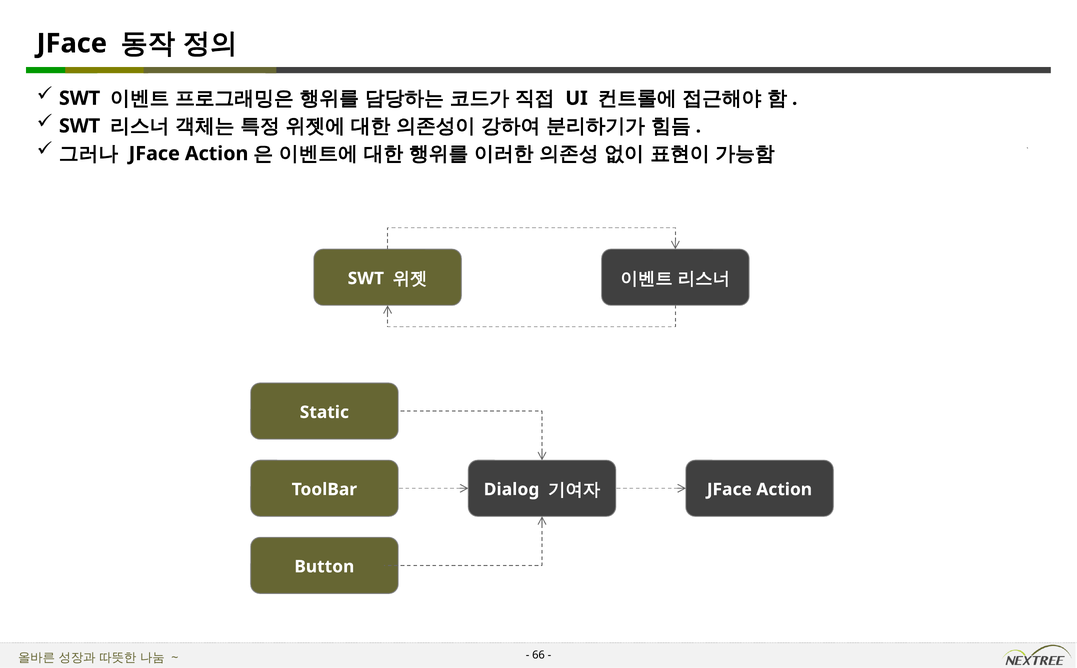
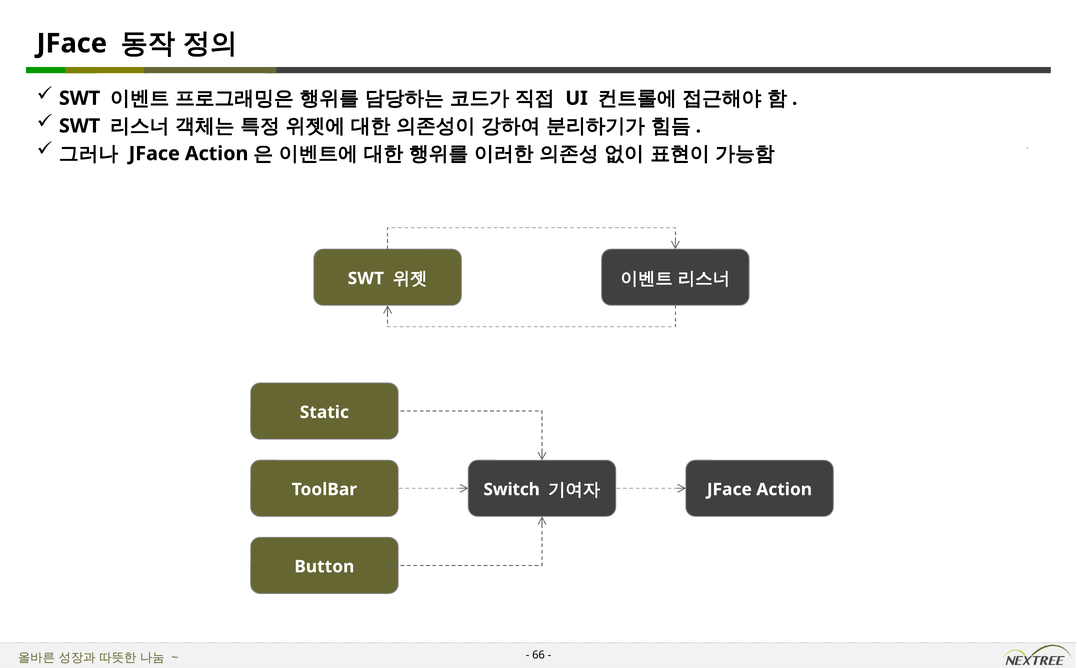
Dialog: Dialog -> Switch
